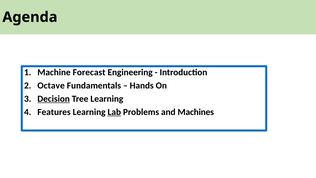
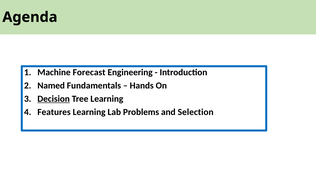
Octave: Octave -> Named
Lab underline: present -> none
Machines: Machines -> Selection
